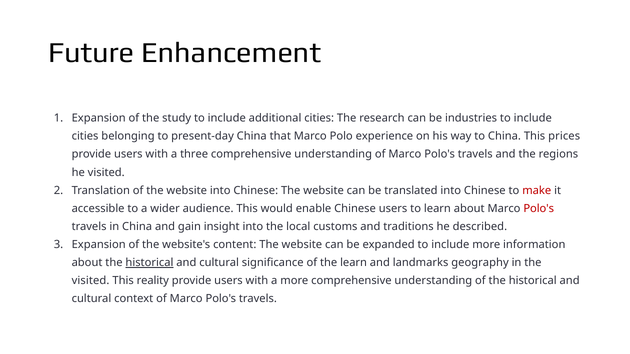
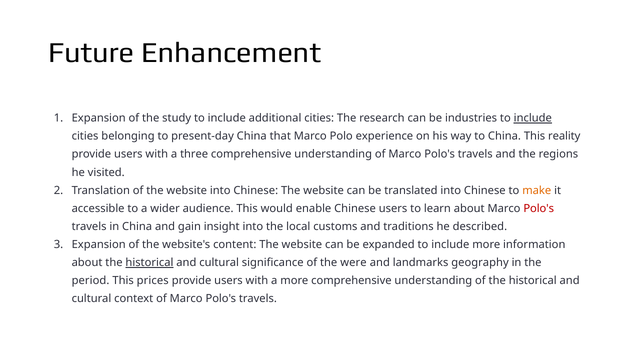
include at (533, 118) underline: none -> present
prices: prices -> reality
make colour: red -> orange
the learn: learn -> were
visited at (91, 281): visited -> period
reality: reality -> prices
